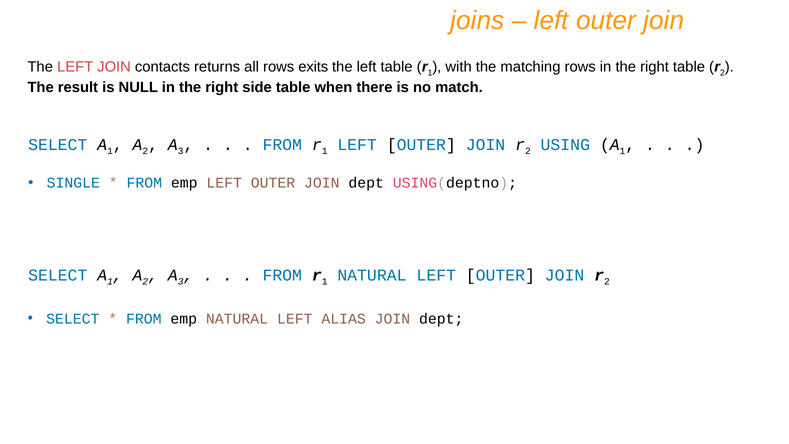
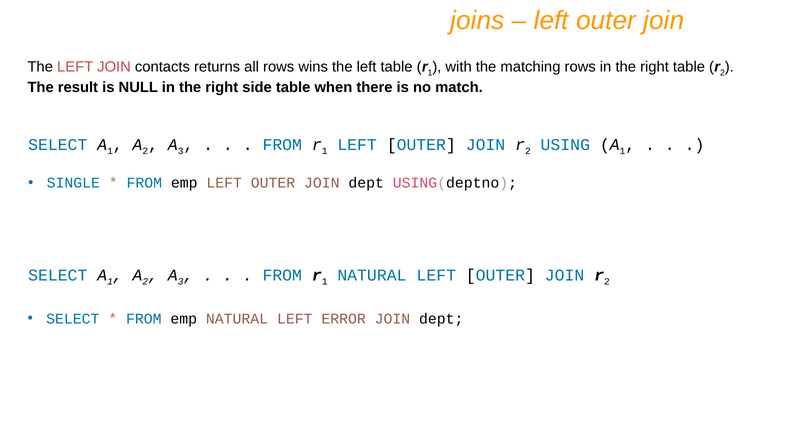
exits: exits -> wins
ALIAS: ALIAS -> ERROR
